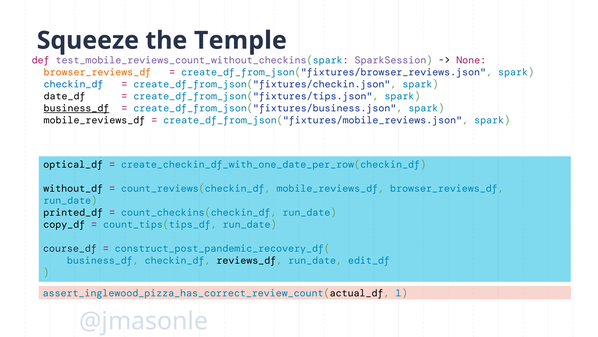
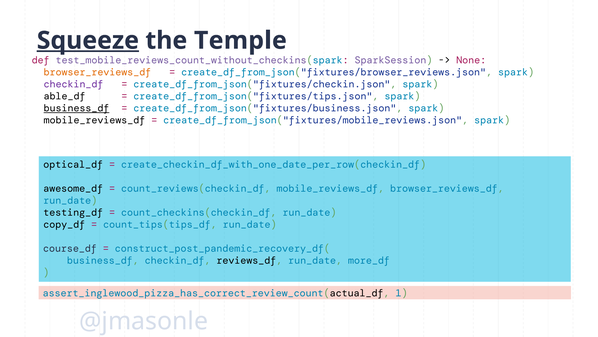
Squeeze underline: none -> present
checkin_df at (74, 84) colour: blue -> purple
date_df: date_df -> able_df
without_df: without_df -> awesome_df
printed_df: printed_df -> testing_df
edit_df: edit_df -> more_df
